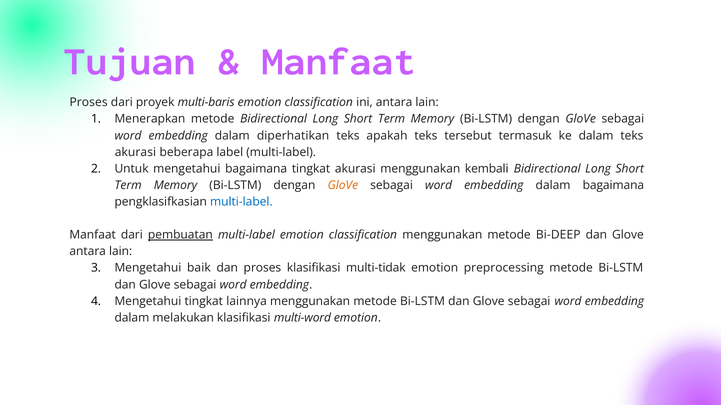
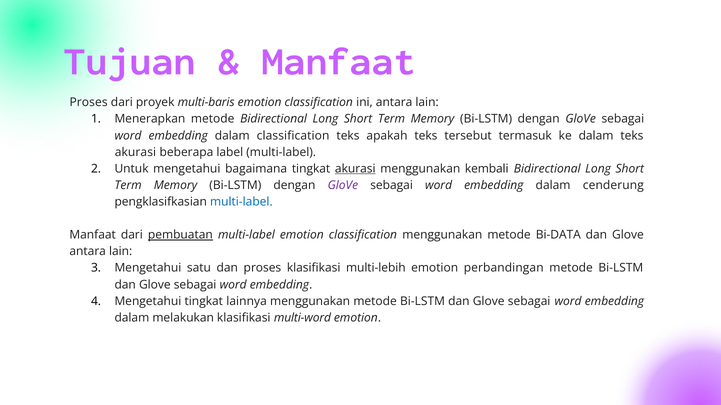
dalam diperhatikan: diperhatikan -> classification
akurasi at (355, 169) underline: none -> present
GloVe at (343, 185) colour: orange -> purple
dalam bagaimana: bagaimana -> cenderung
Bi-DEEP: Bi-DEEP -> Bi-DATA
baik: baik -> satu
multi-tidak: multi-tidak -> multi-lebih
preprocessing: preprocessing -> perbandingan
